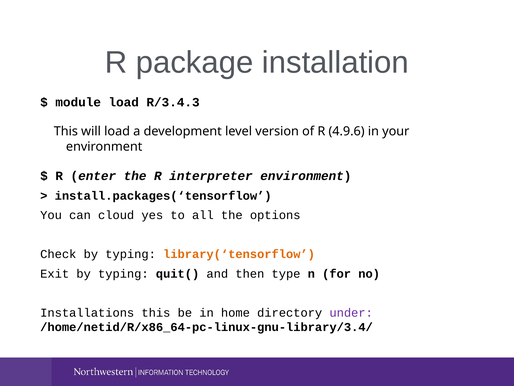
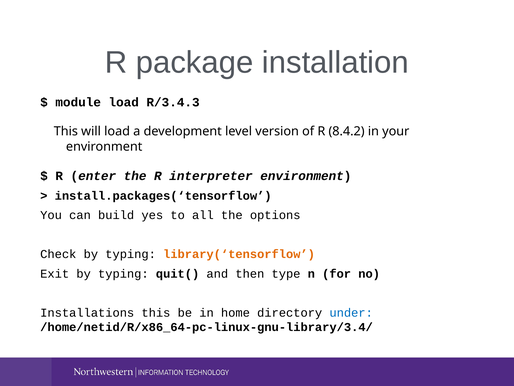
4.9.6: 4.9.6 -> 8.4.2
cloud: cloud -> build
under colour: purple -> blue
